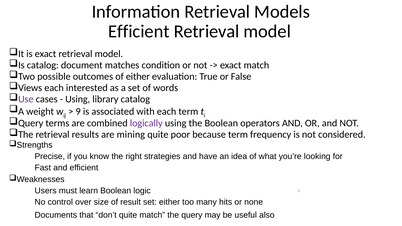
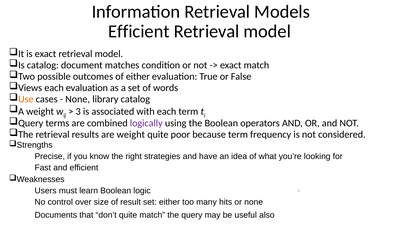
each interested: interested -> evaluation
Use colour: purple -> orange
Using at (78, 99): Using -> None
9: 9 -> 3
are mining: mining -> weight
